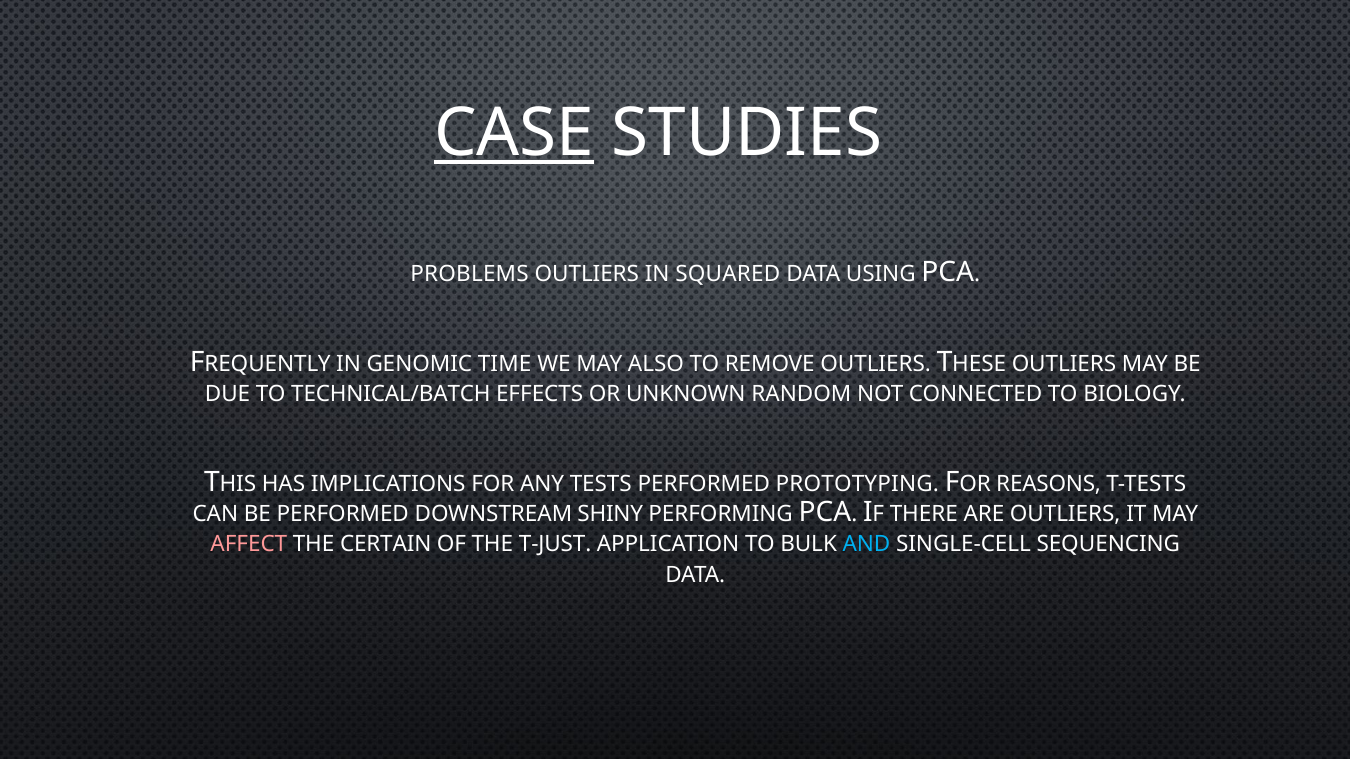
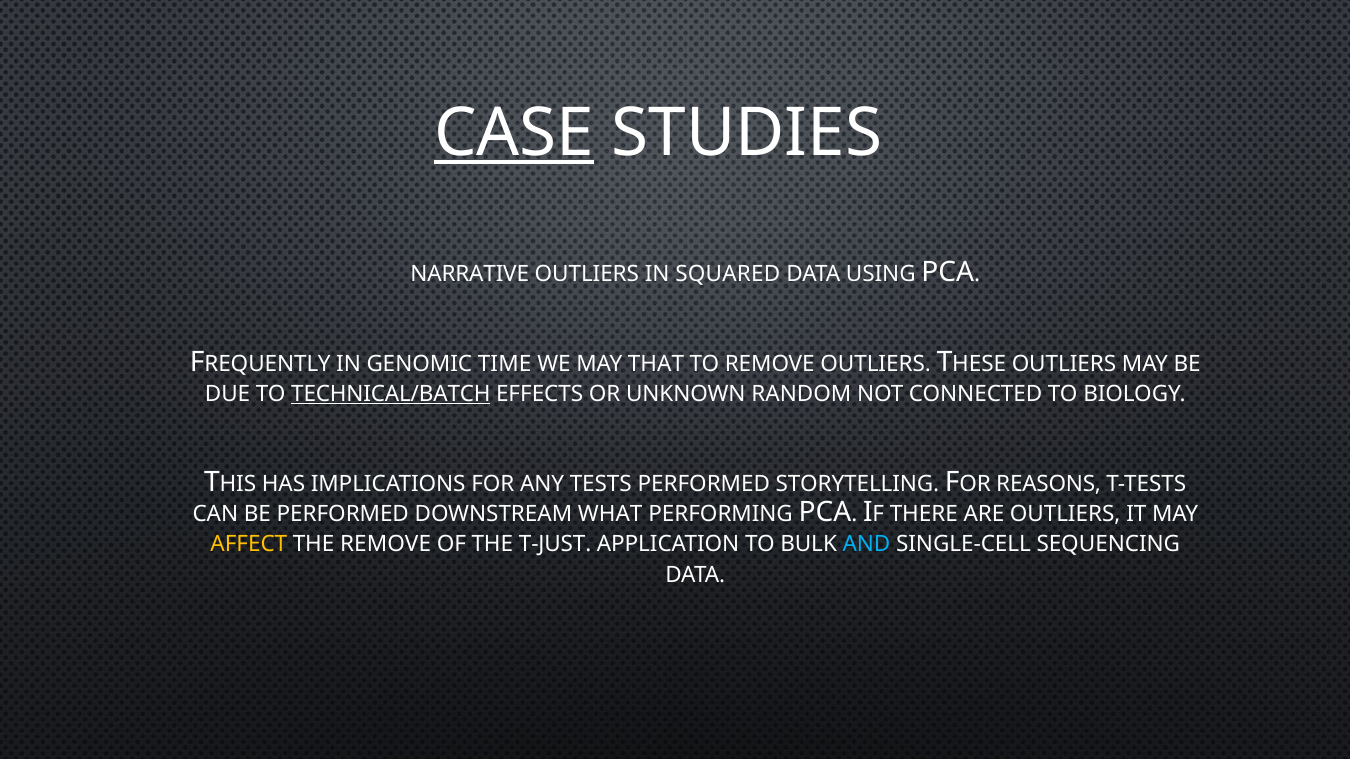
PROBLEMS: PROBLEMS -> NARRATIVE
ALSO: ALSO -> THAT
TECHNICAL/BATCH underline: none -> present
PROTOTYPING: PROTOTYPING -> STORYTELLING
SHINY: SHINY -> WHAT
AFFECT colour: pink -> yellow
THE CERTAIN: CERTAIN -> REMOVE
